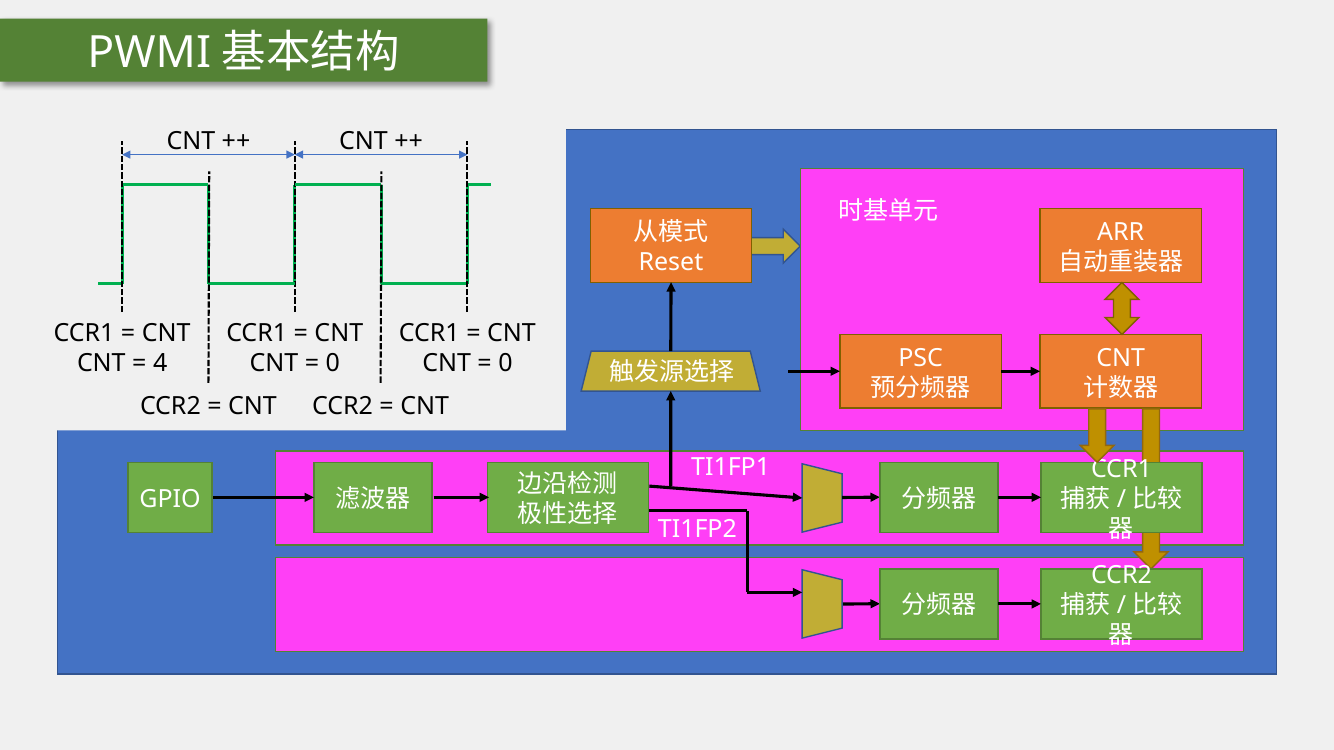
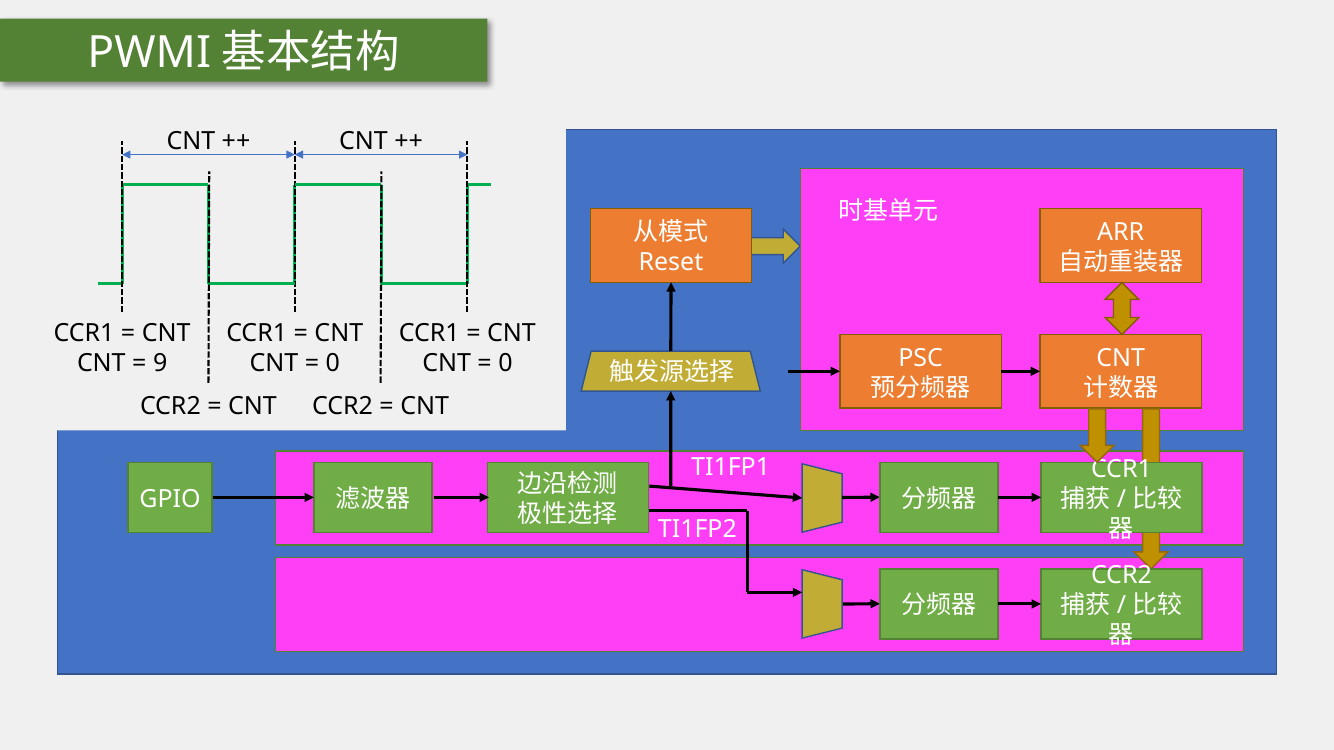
4: 4 -> 9
